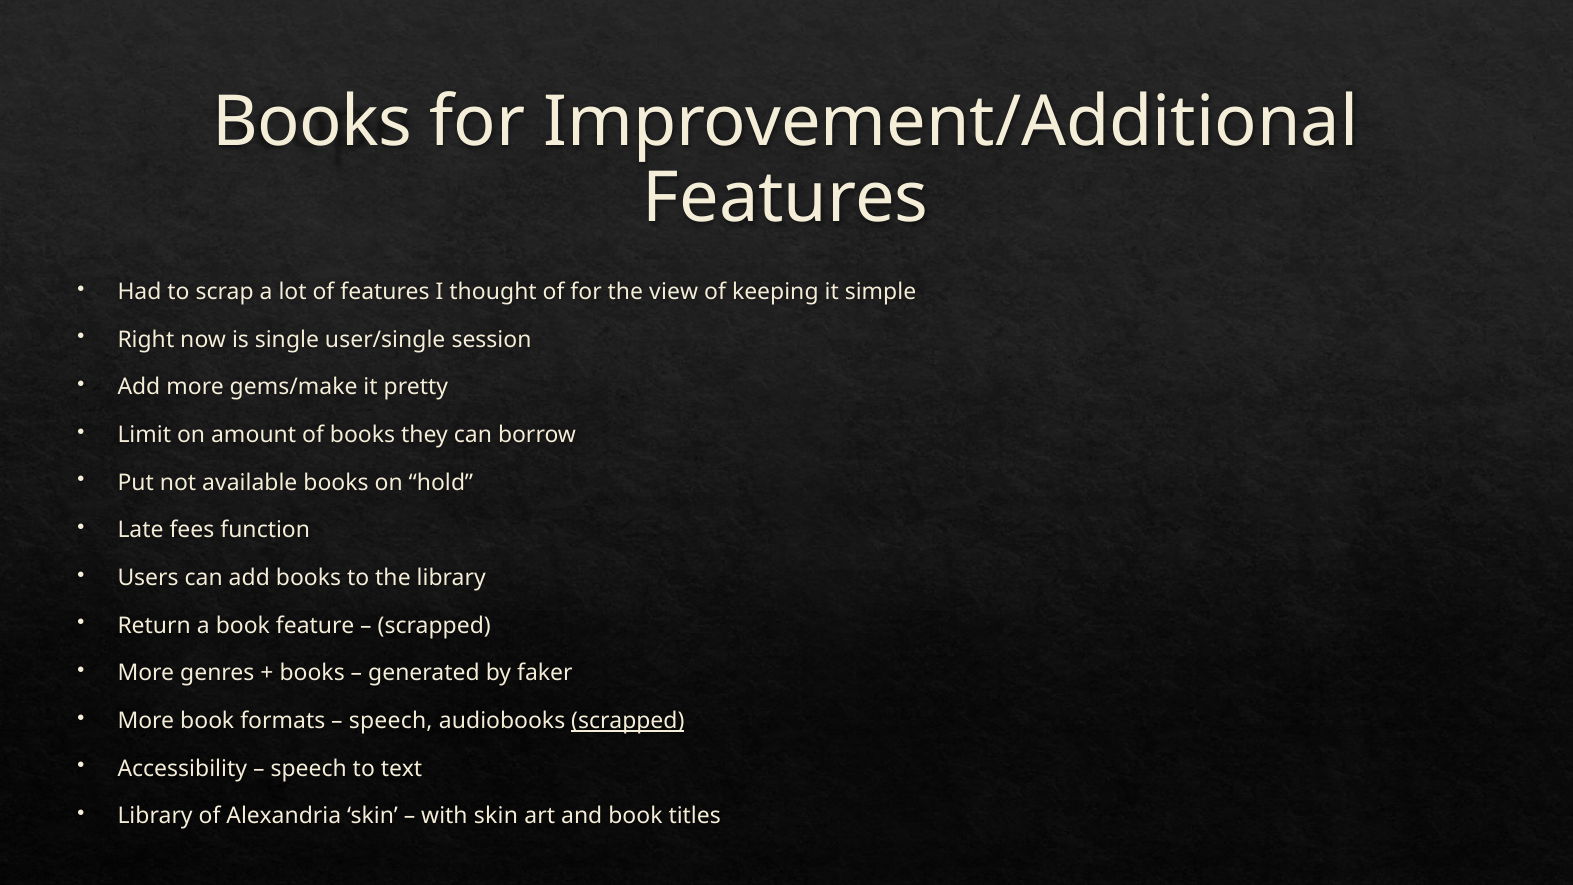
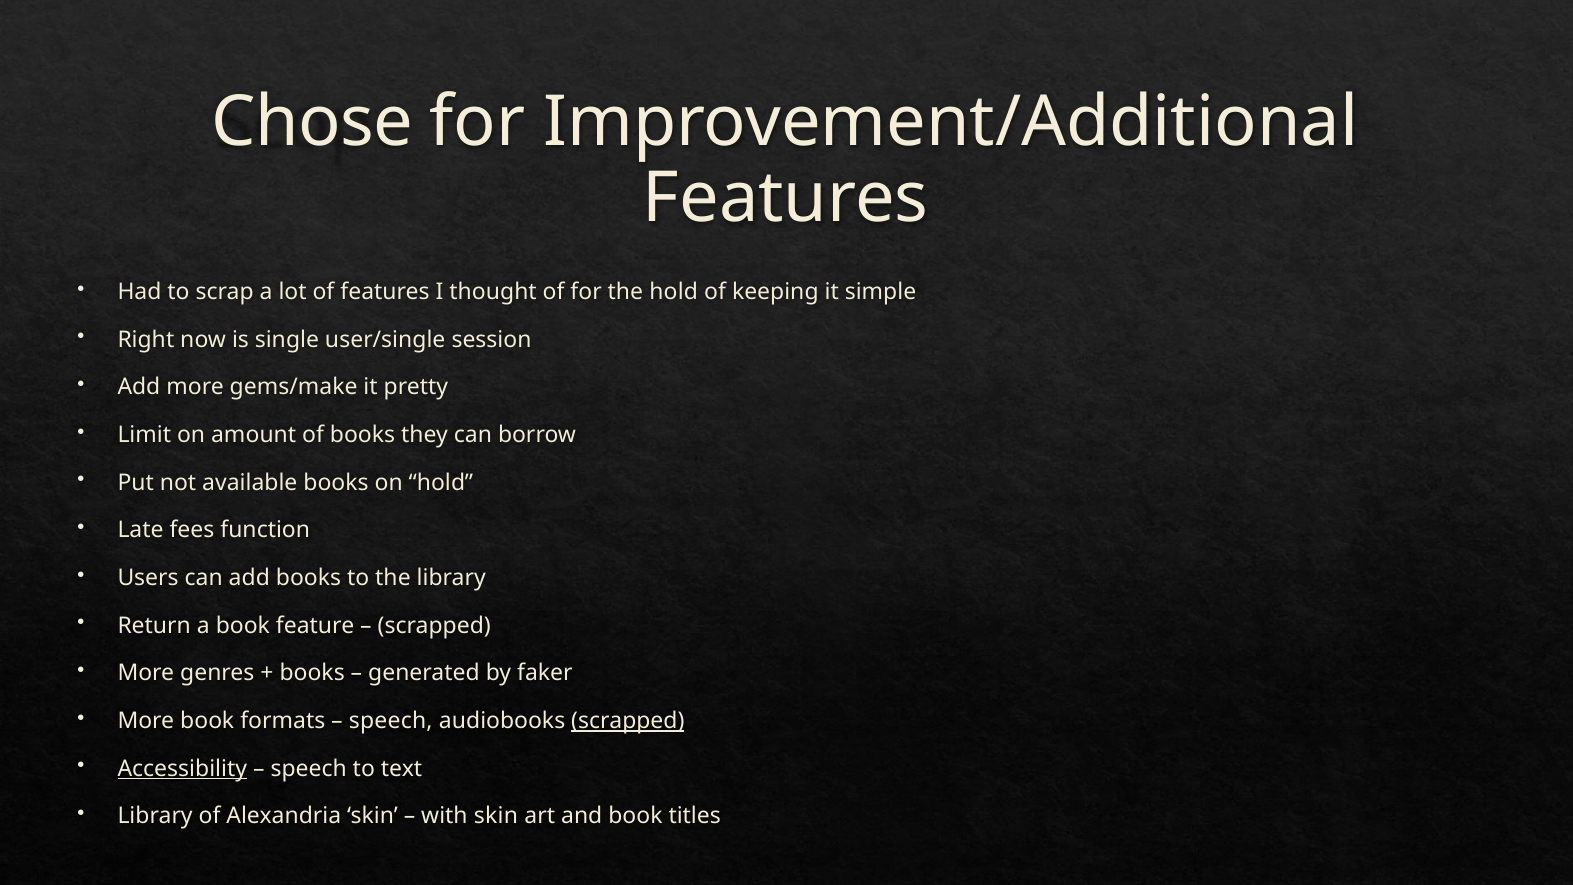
Books at (312, 122): Books -> Chose
the view: view -> hold
Accessibility underline: none -> present
